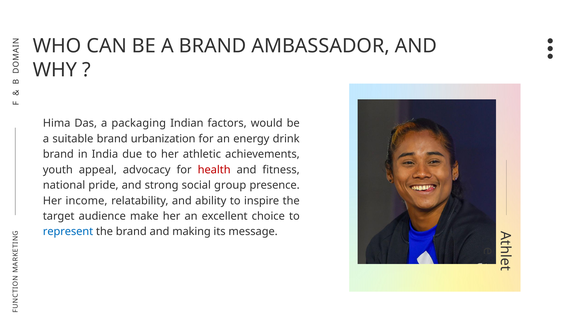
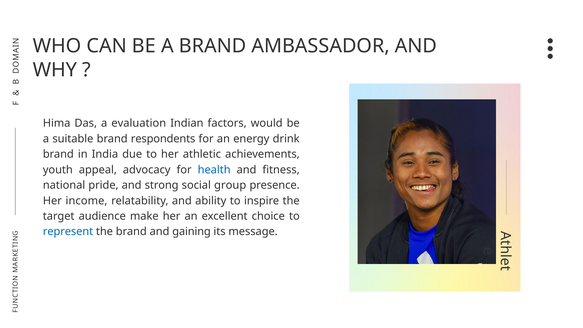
packaging: packaging -> evaluation
urbanization: urbanization -> respondents
health colour: red -> blue
making: making -> gaining
